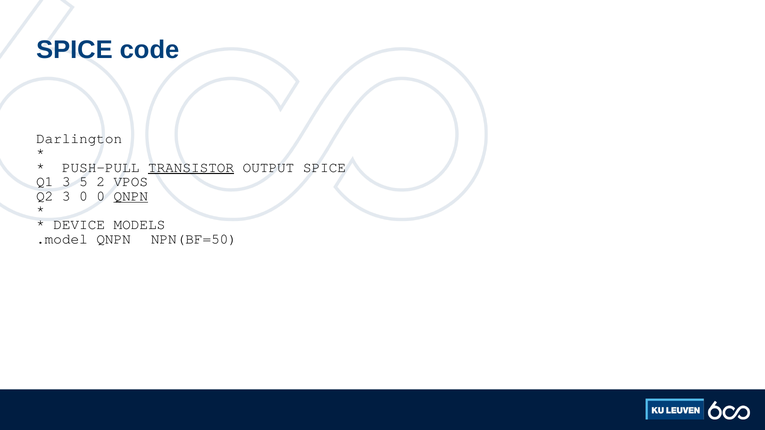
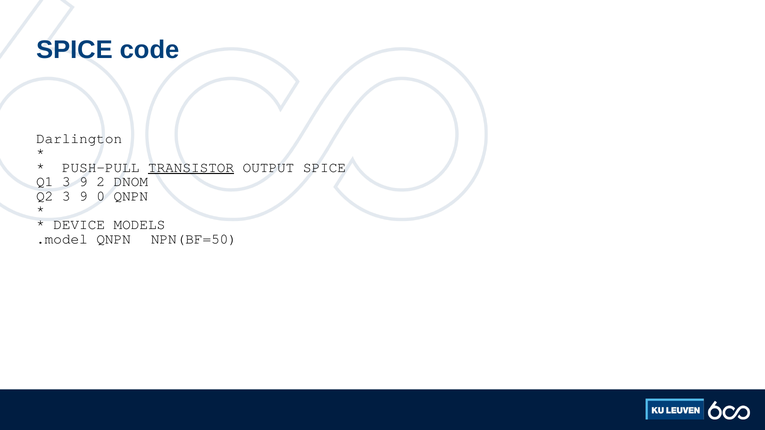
Q1 3 5: 5 -> 9
VPOS: VPOS -> DNOM
Q2 3 0: 0 -> 9
QNPN at (131, 196) underline: present -> none
